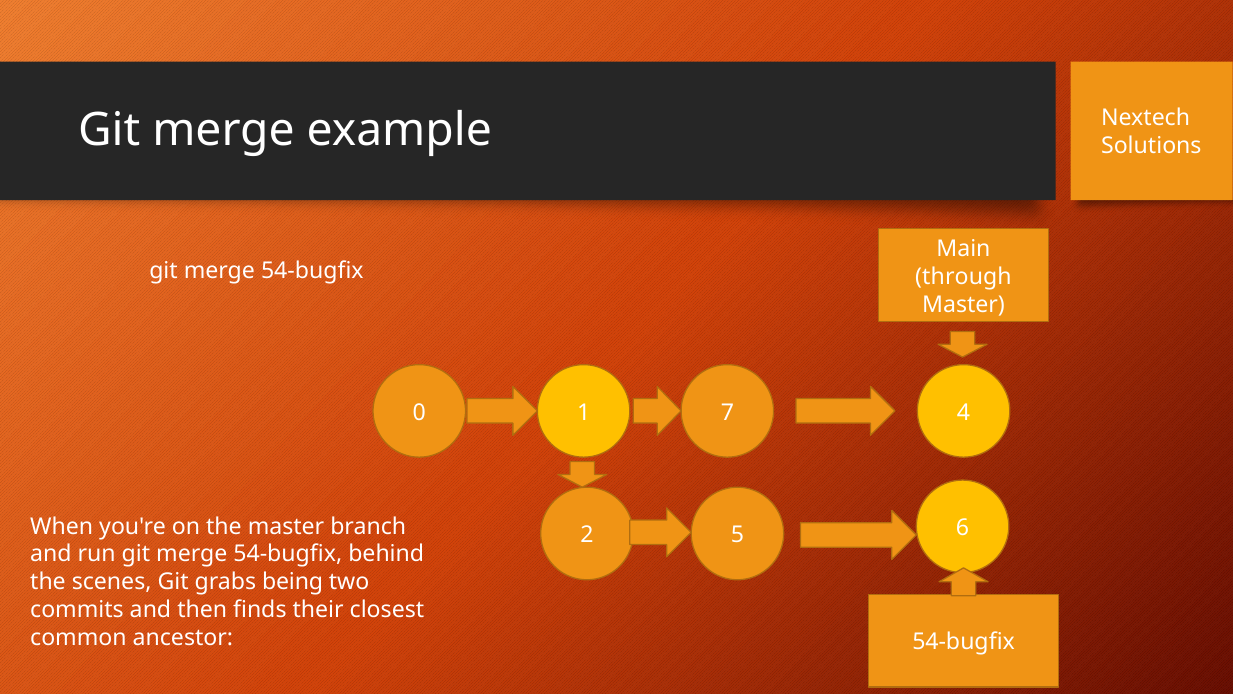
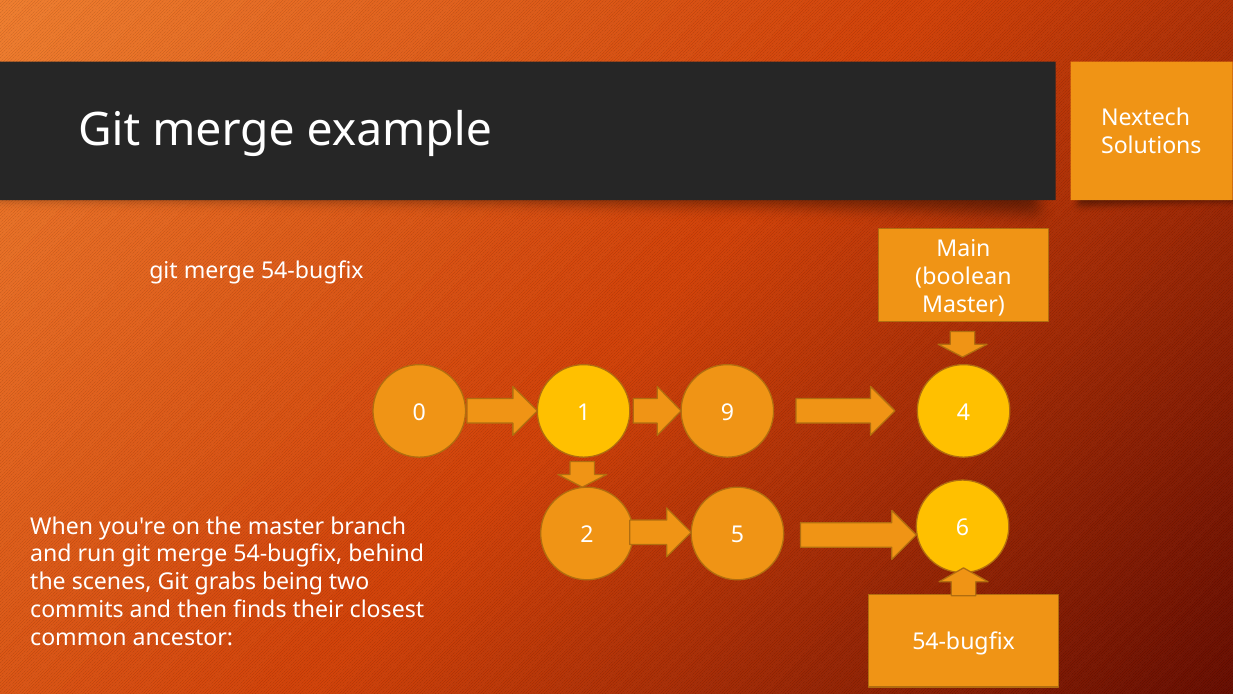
through: through -> boolean
7: 7 -> 9
